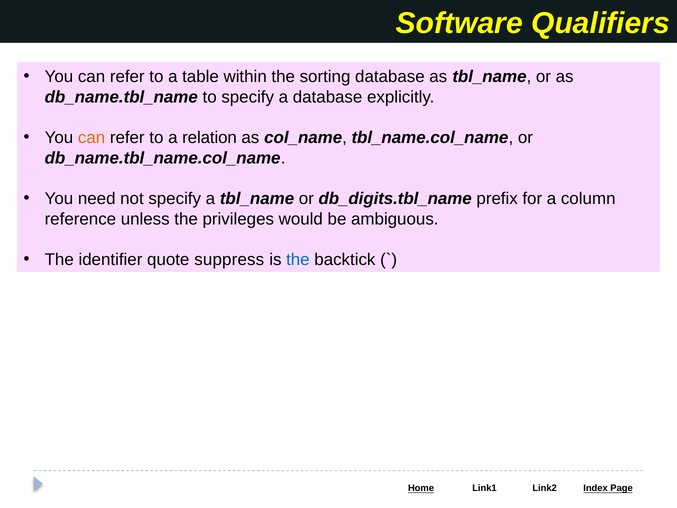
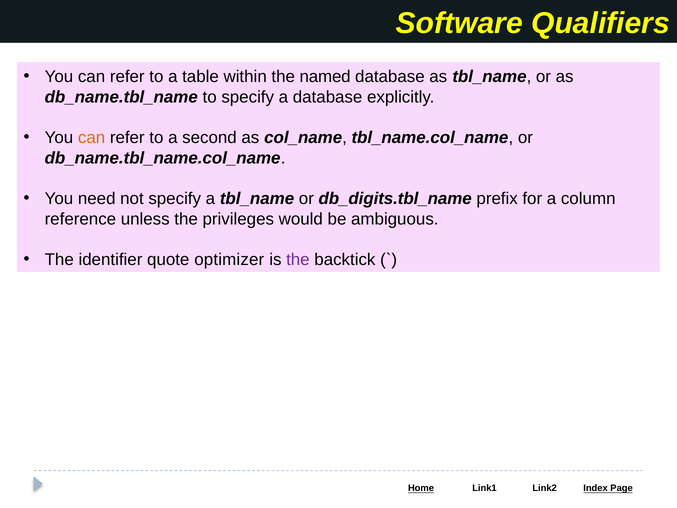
sorting: sorting -> named
relation: relation -> second
suppress: suppress -> optimizer
the at (298, 259) colour: blue -> purple
